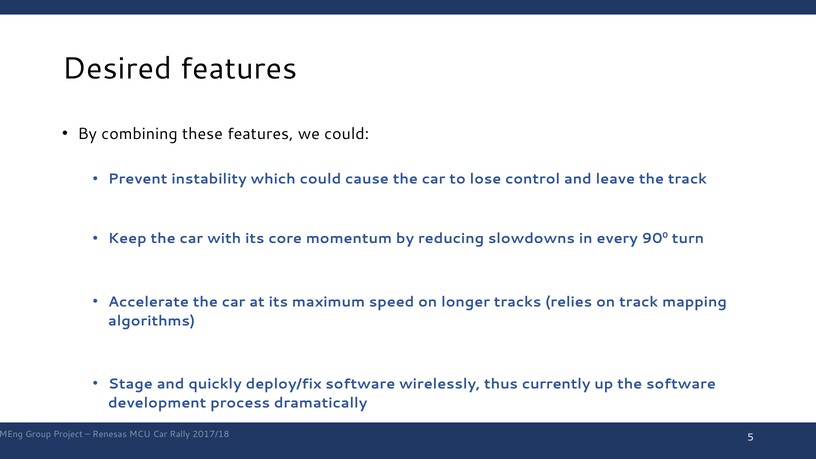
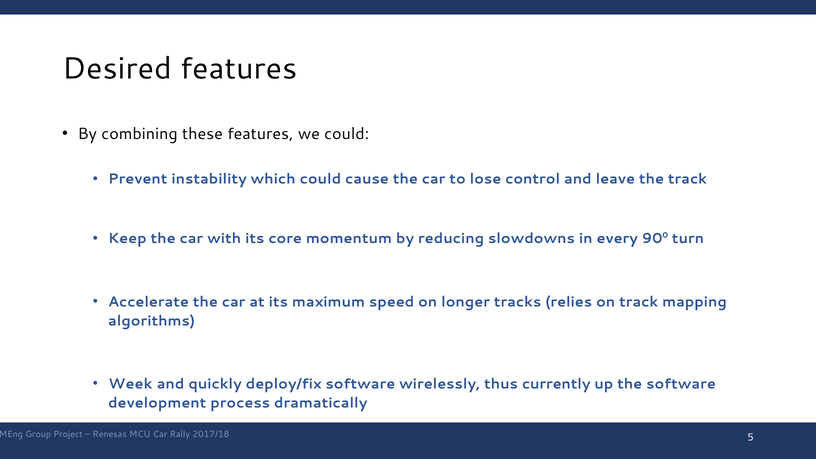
Stage: Stage -> Week
